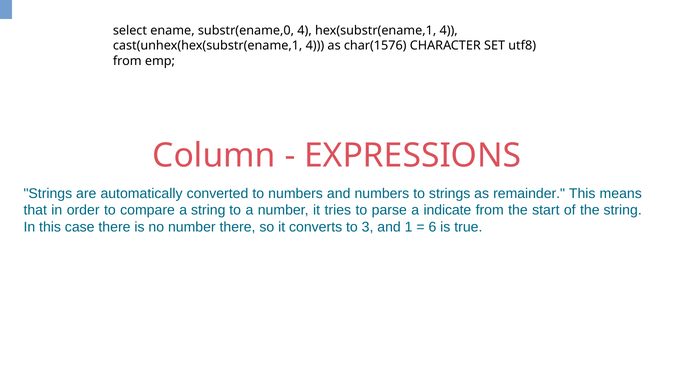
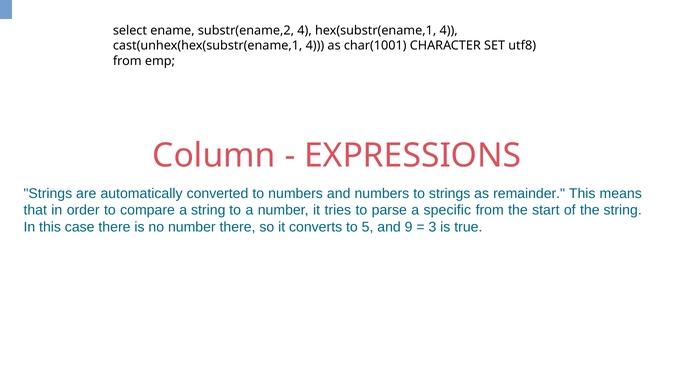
substr(ename,0: substr(ename,0 -> substr(ename,2
char(1576: char(1576 -> char(1001
indicate: indicate -> specific
3: 3 -> 5
1: 1 -> 9
6: 6 -> 3
